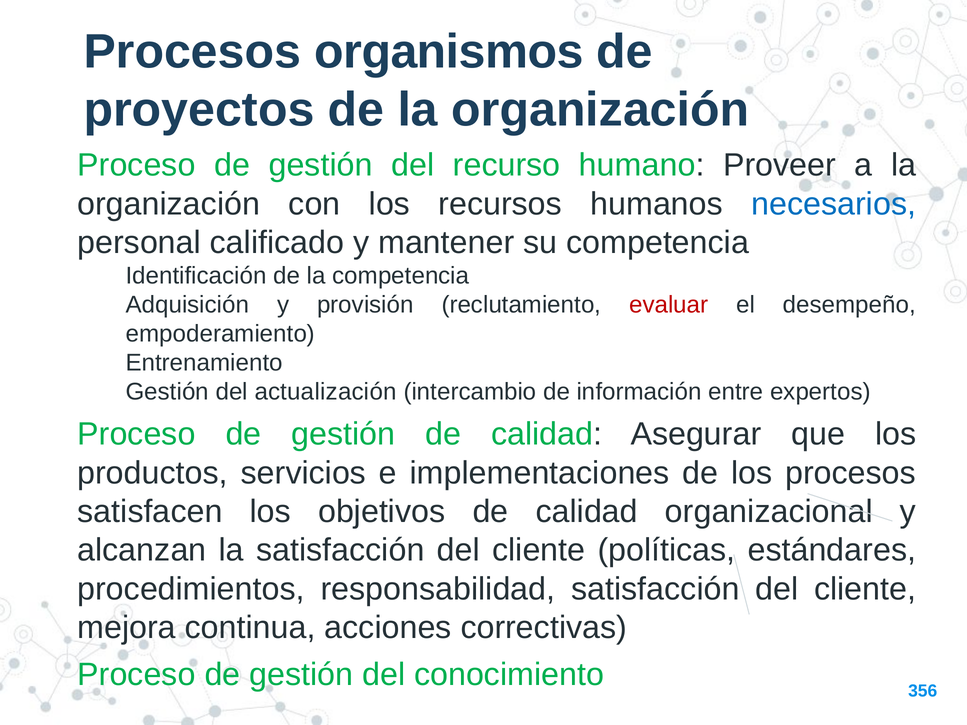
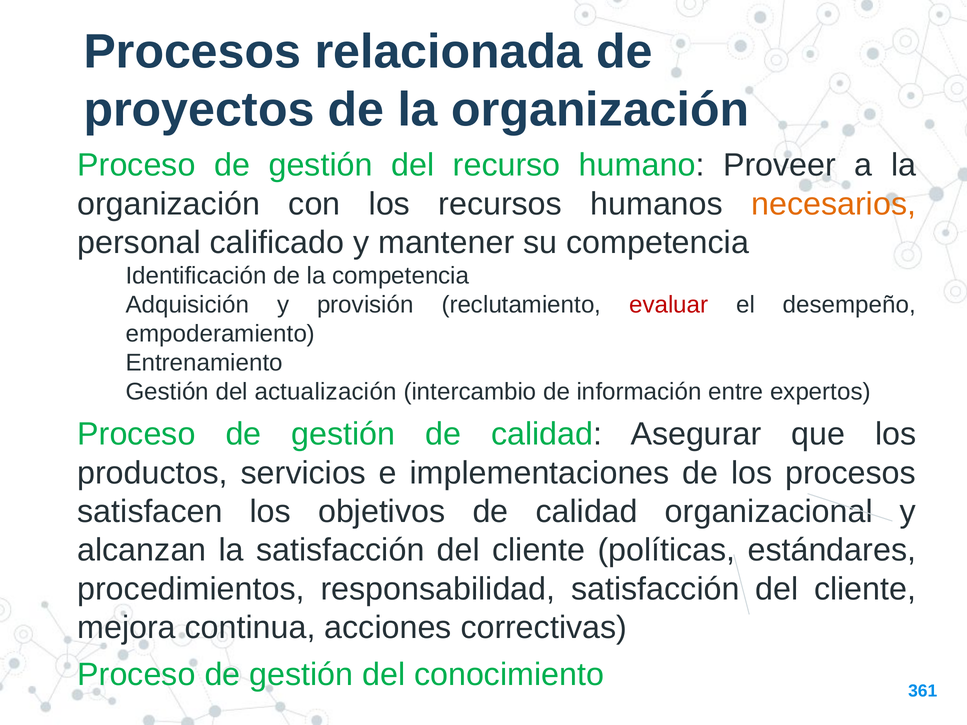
organismos: organismos -> relacionada
necesarios colour: blue -> orange
356: 356 -> 361
